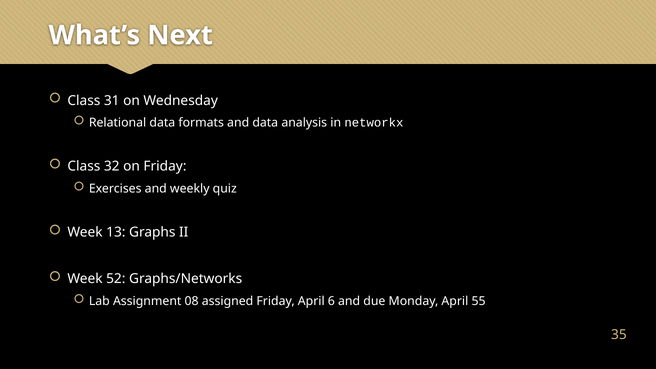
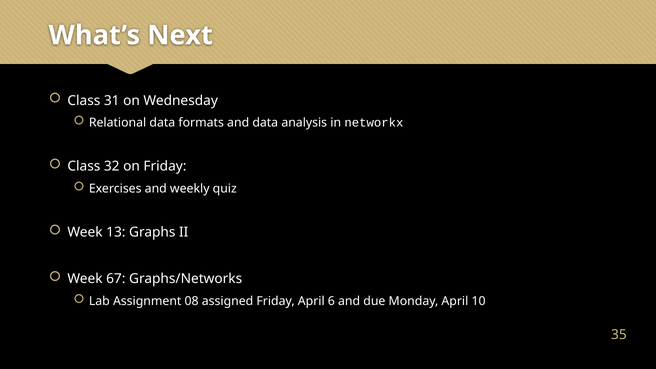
52: 52 -> 67
55: 55 -> 10
